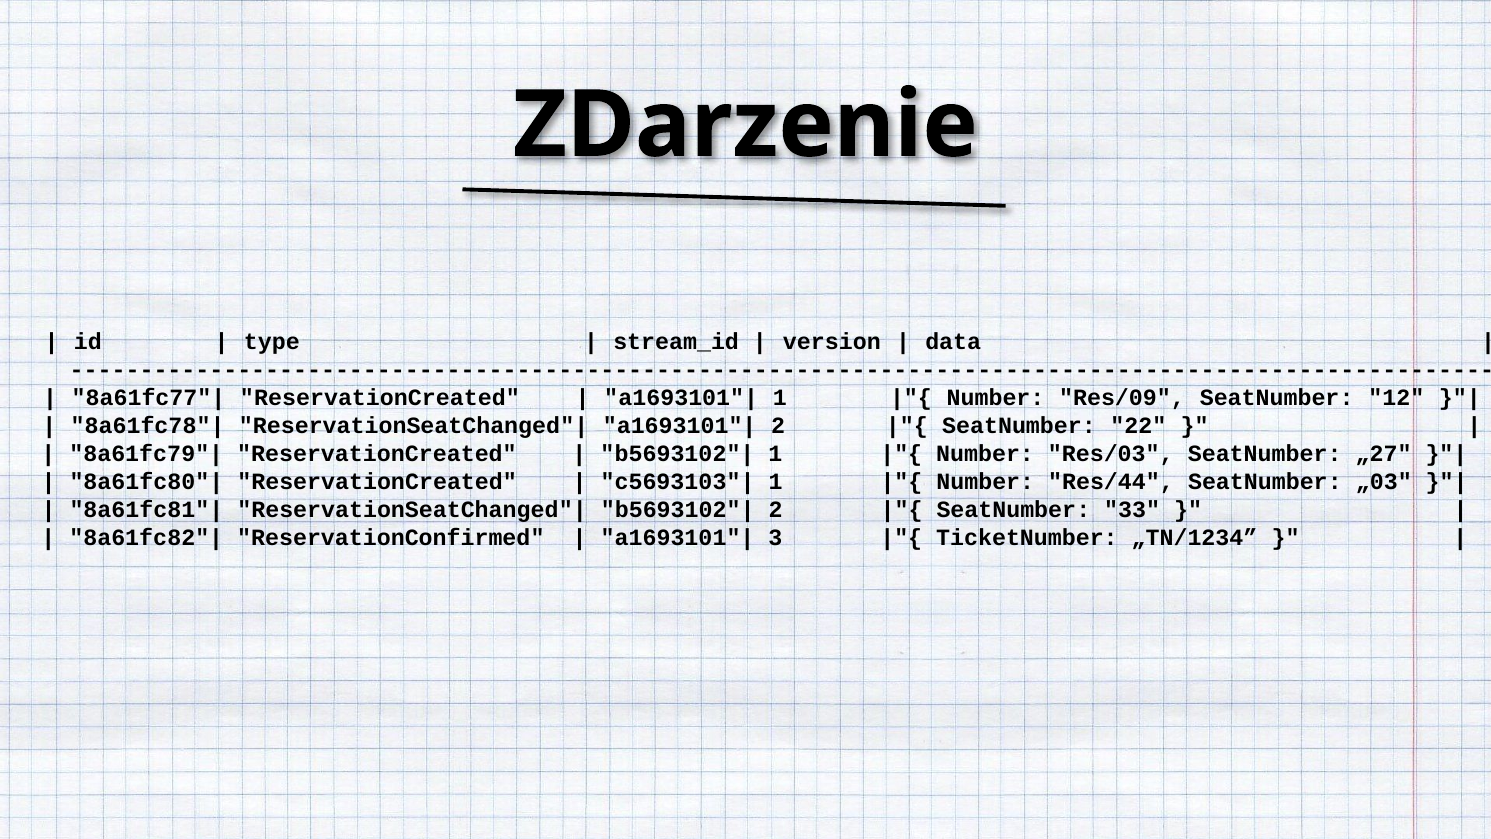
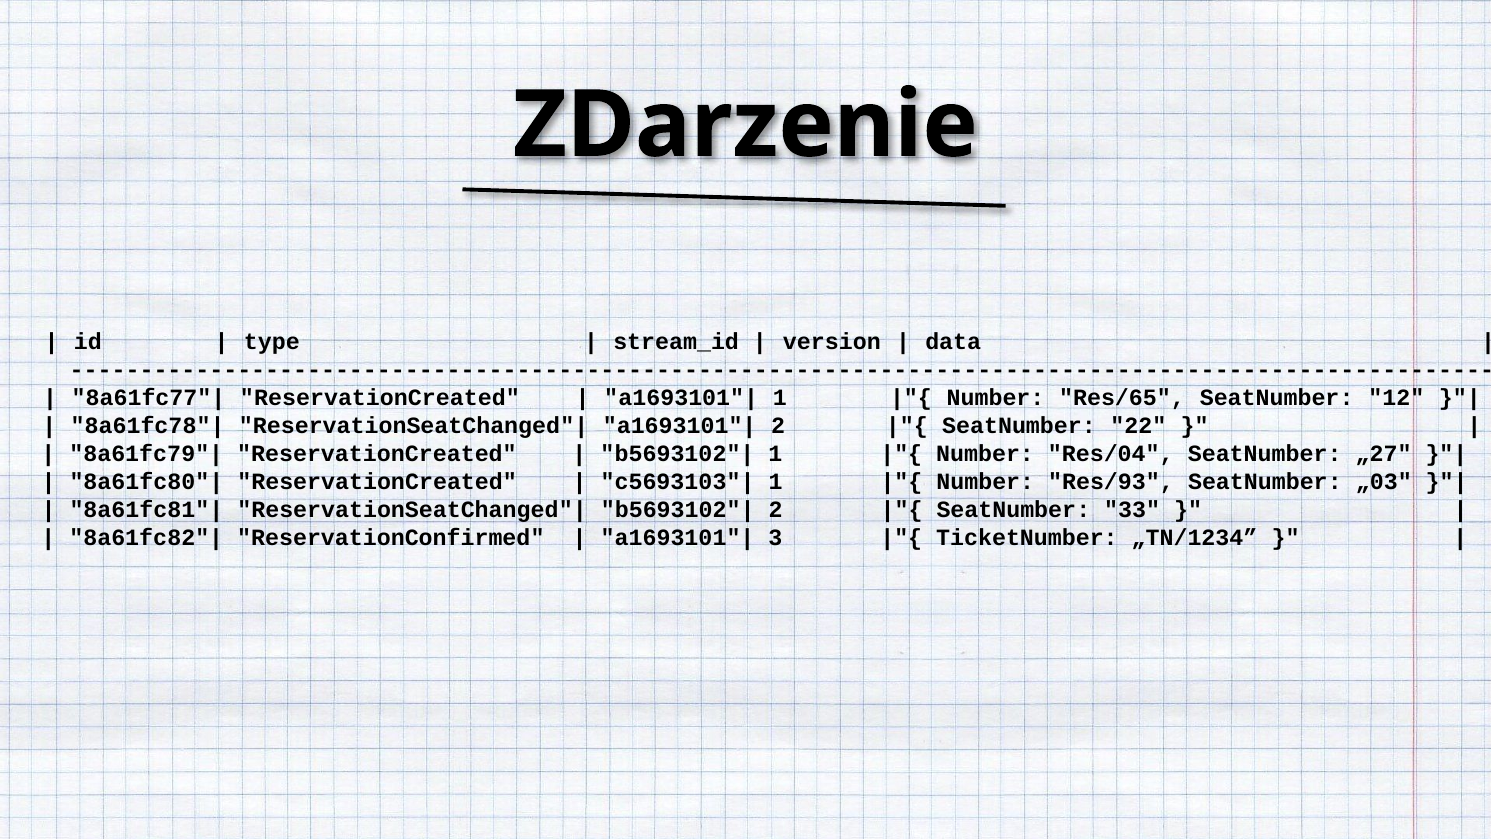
Res/09: Res/09 -> Res/65
Res/03: Res/03 -> Res/04
Res/44: Res/44 -> Res/93
